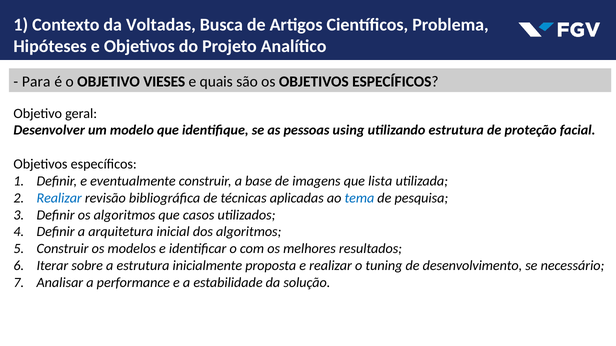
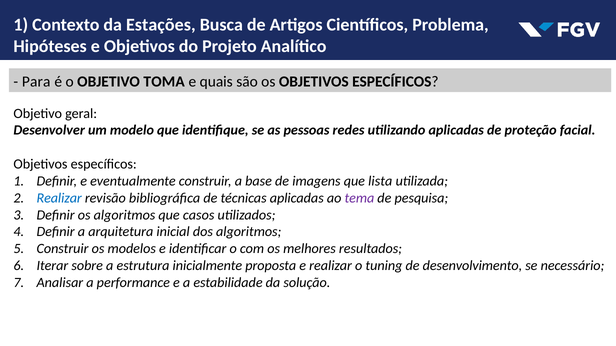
Voltadas: Voltadas -> Estações
VIESES: VIESES -> TOMA
using: using -> redes
utilizando estrutura: estrutura -> aplicadas
tema colour: blue -> purple
